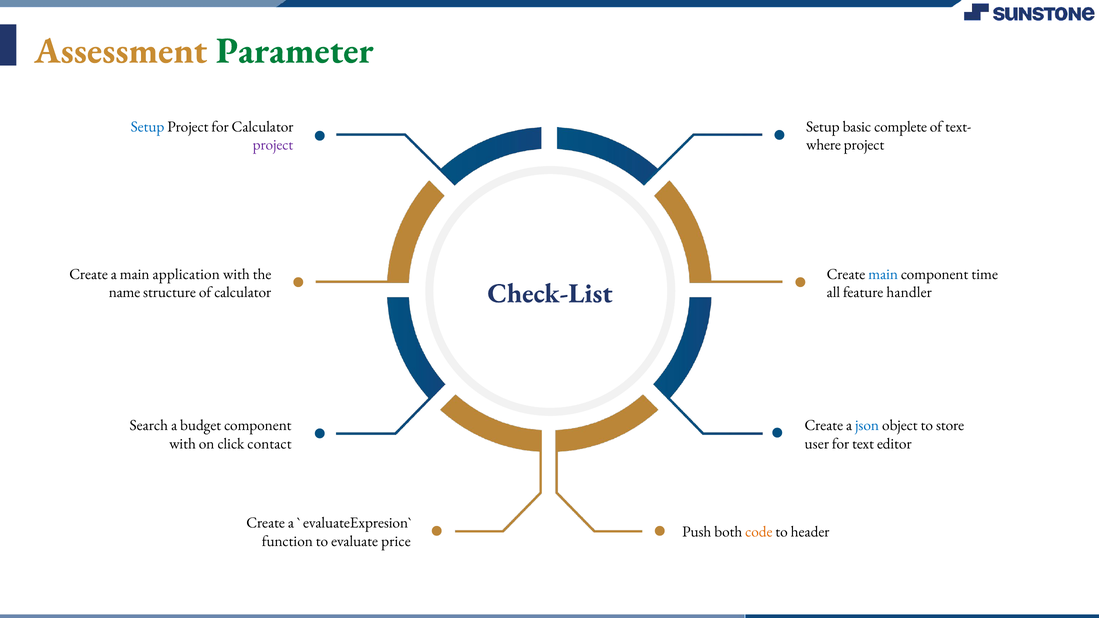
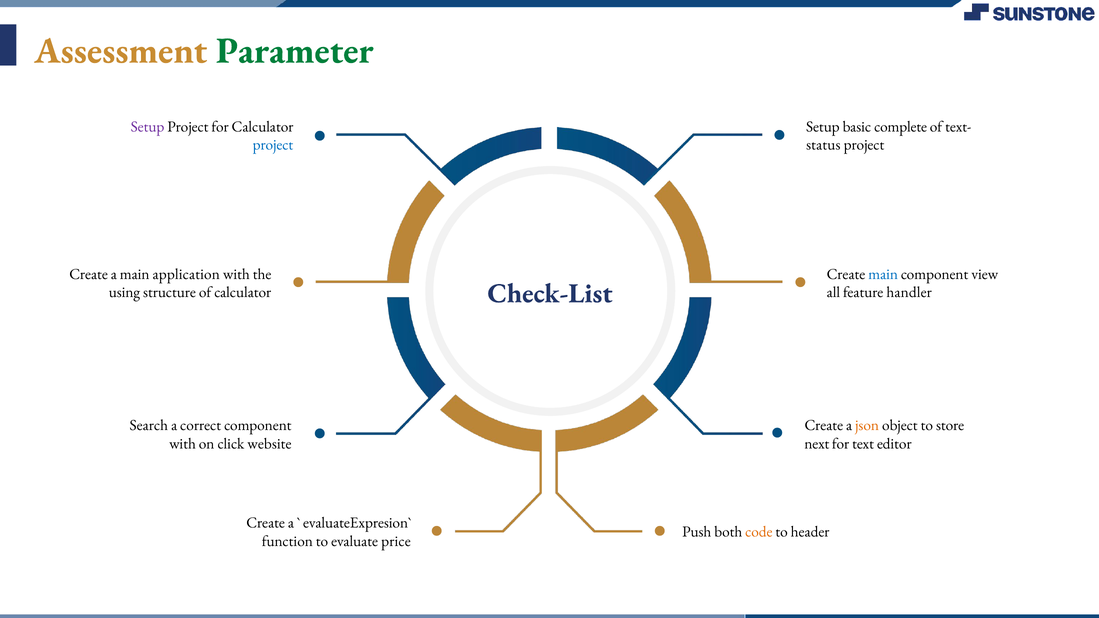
Setup at (147, 127) colour: blue -> purple
project at (273, 145) colour: purple -> blue
where: where -> status
time: time -> view
name: name -> using
budget: budget -> correct
json colour: blue -> orange
contact: contact -> website
user: user -> next
